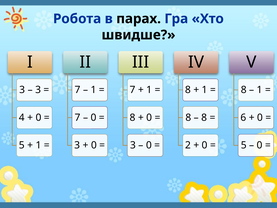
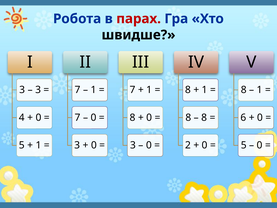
парах colour: black -> red
